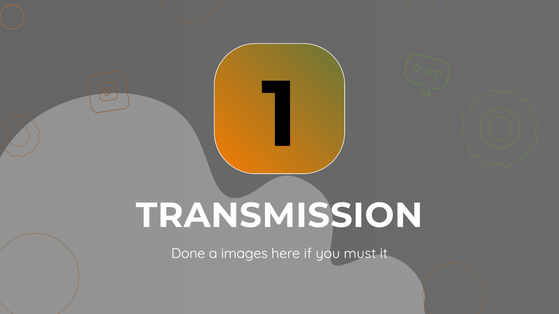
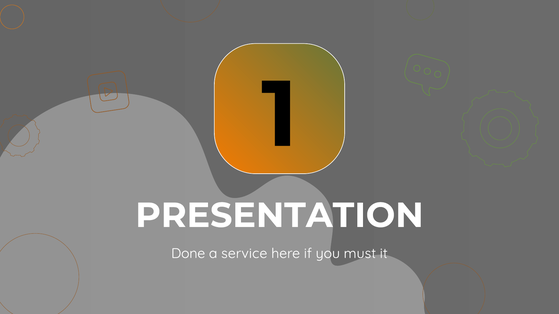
TRANSMISSION: TRANSMISSION -> PRESENTATION
images: images -> service
